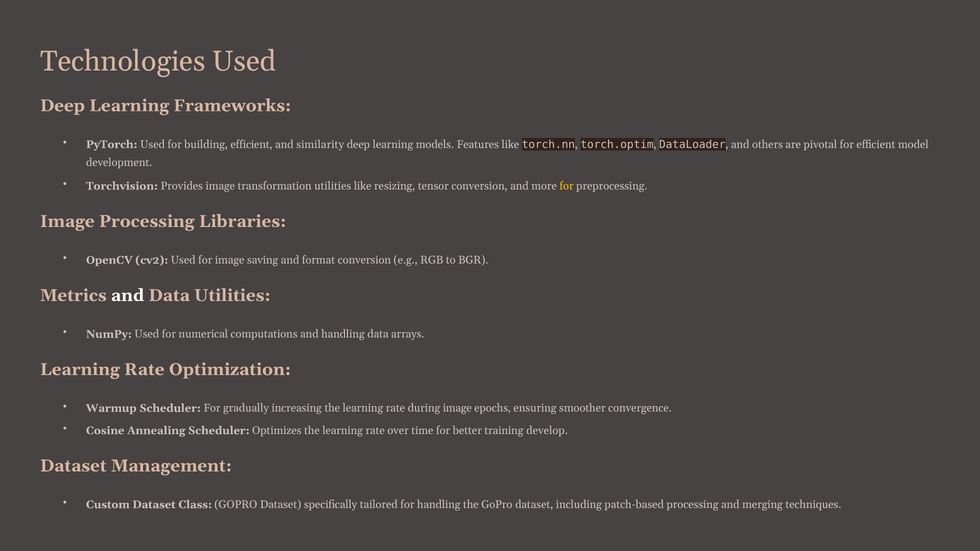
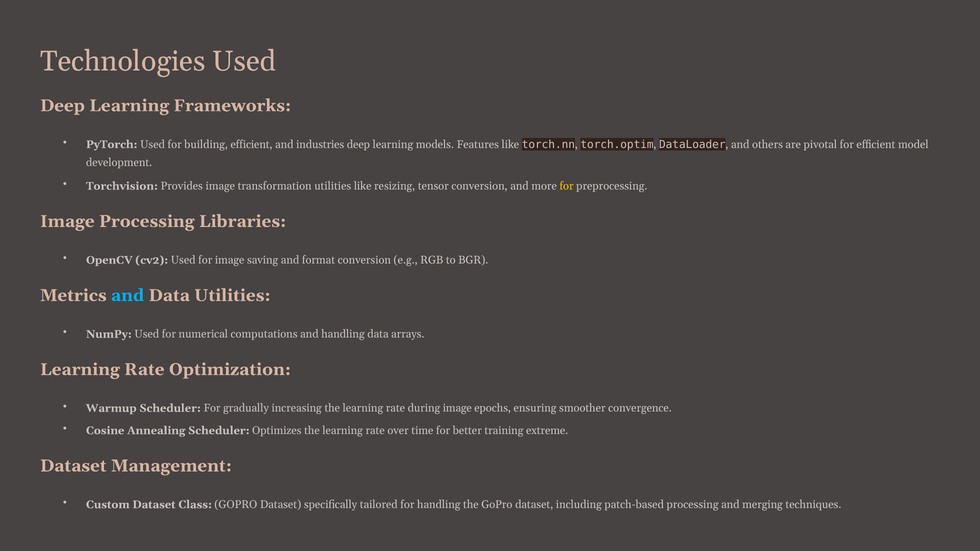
similarity: similarity -> industries
and at (128, 296) colour: white -> light blue
develop: develop -> extreme
